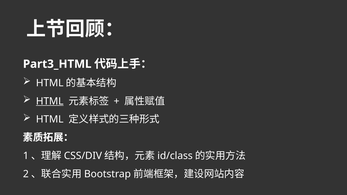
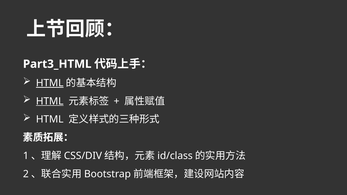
HTML at (50, 83) underline: none -> present
